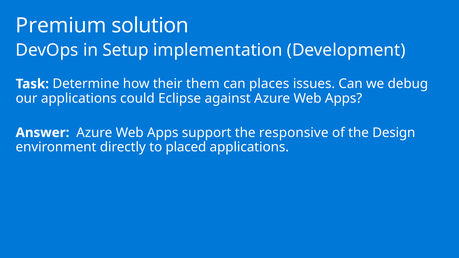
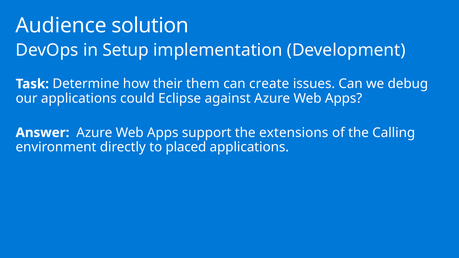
Premium: Premium -> Audience
places: places -> create
responsive: responsive -> extensions
Design: Design -> Calling
